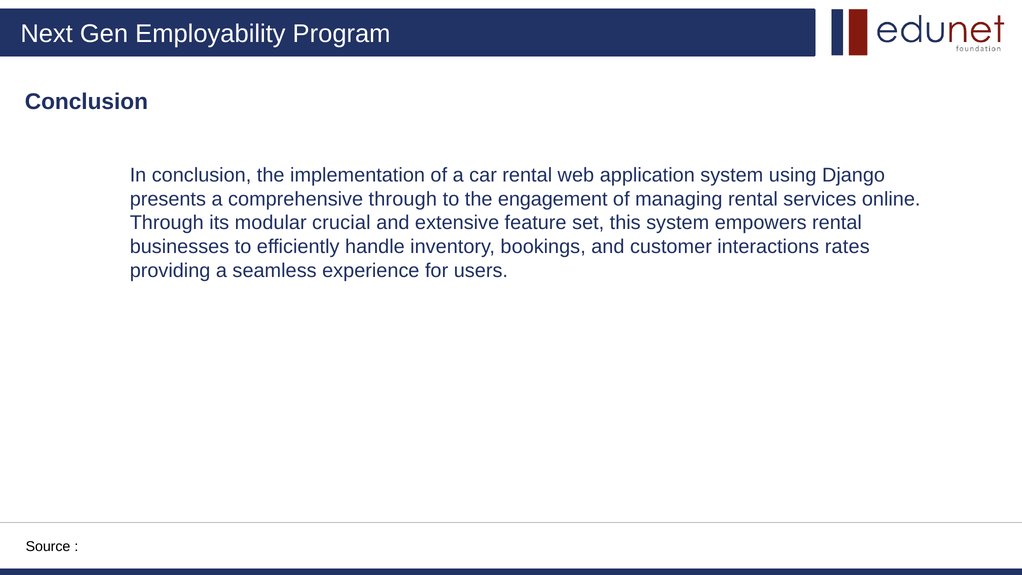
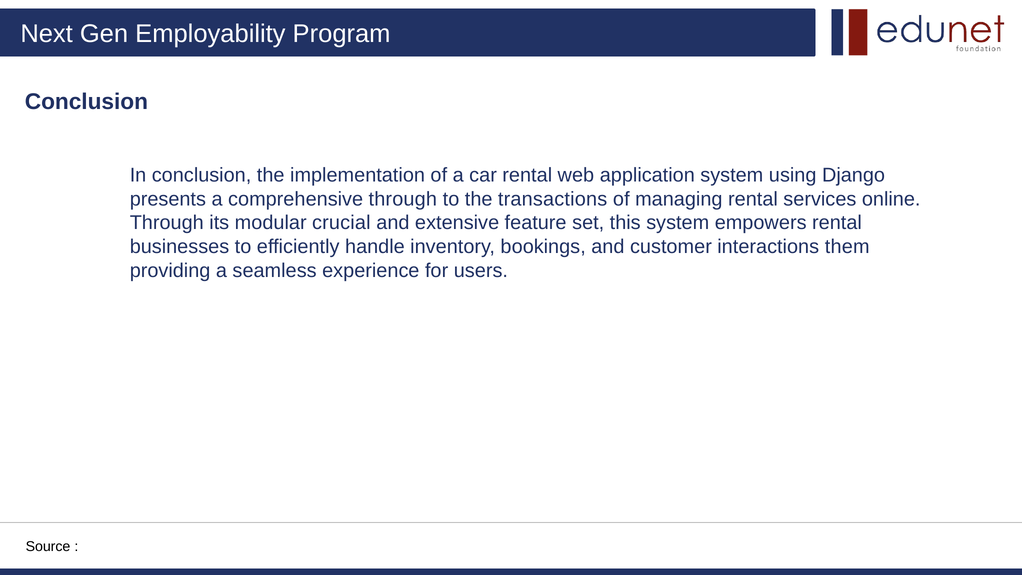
engagement: engagement -> transactions
rates: rates -> them
